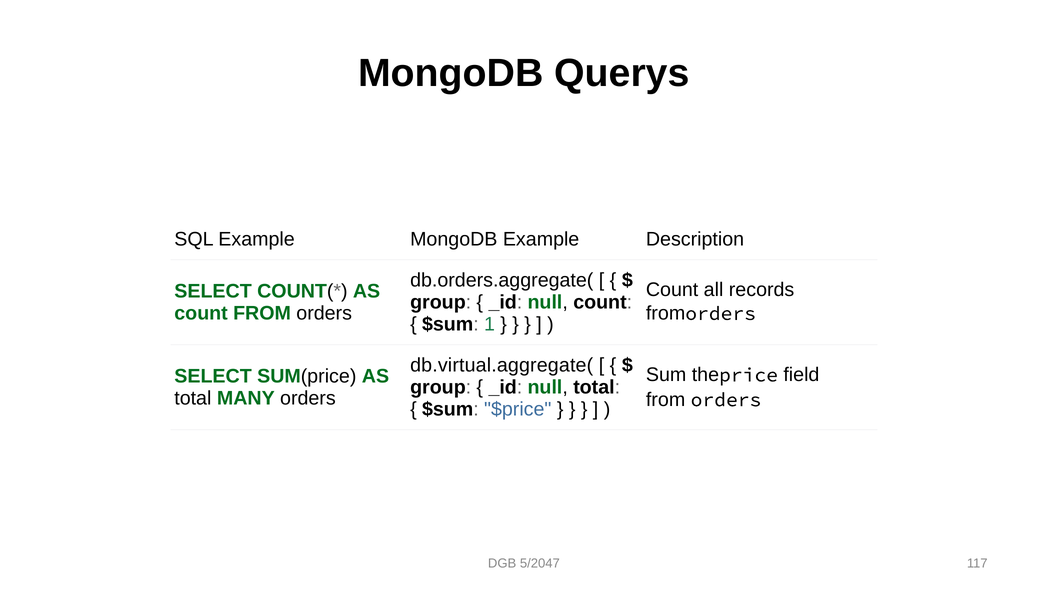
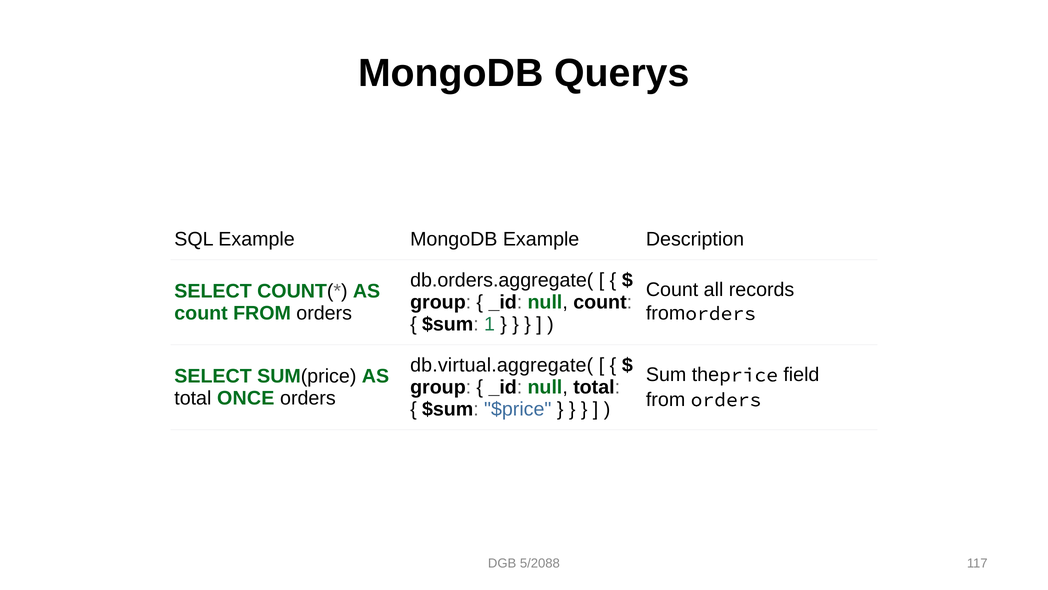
MANY: MANY -> ONCE
5/2047: 5/2047 -> 5/2088
